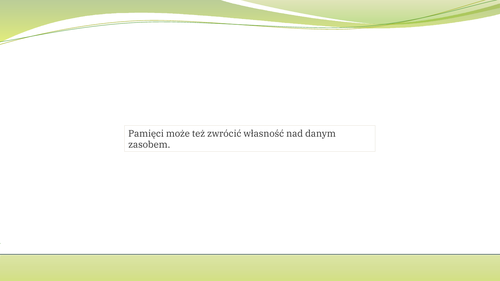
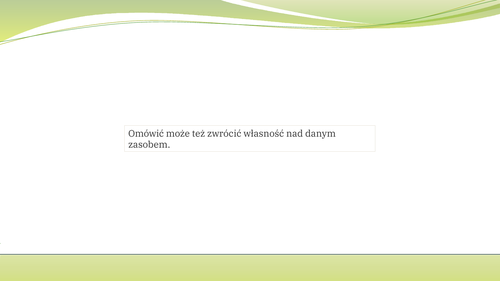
Pamięci: Pamięci -> Omówić
